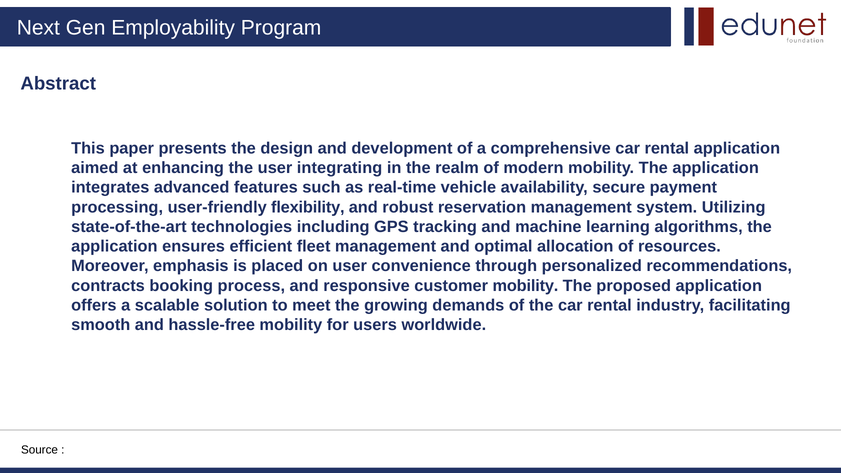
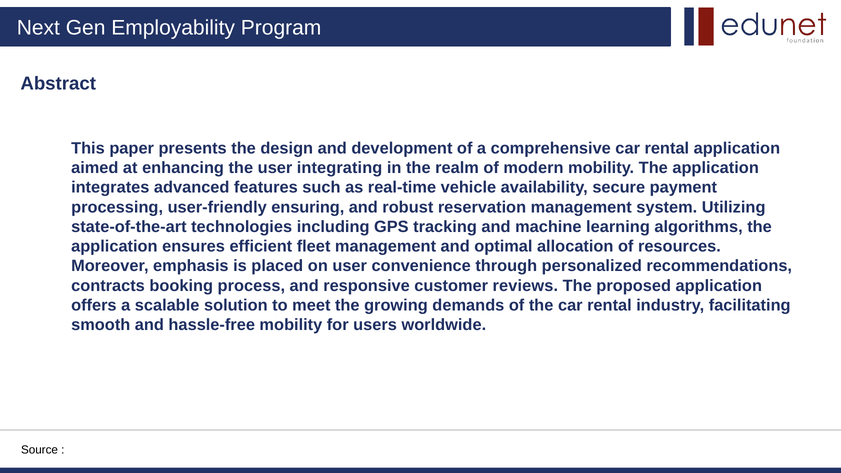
flexibility: flexibility -> ensuring
customer mobility: mobility -> reviews
